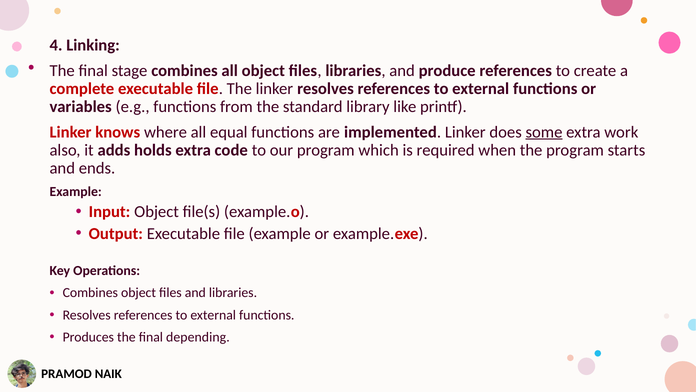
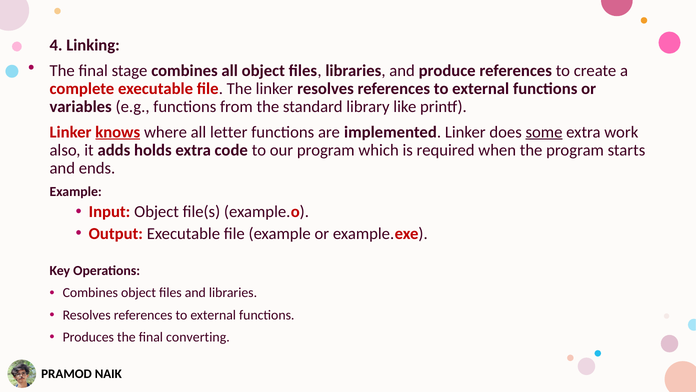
knows underline: none -> present
equal: equal -> letter
depending: depending -> converting
